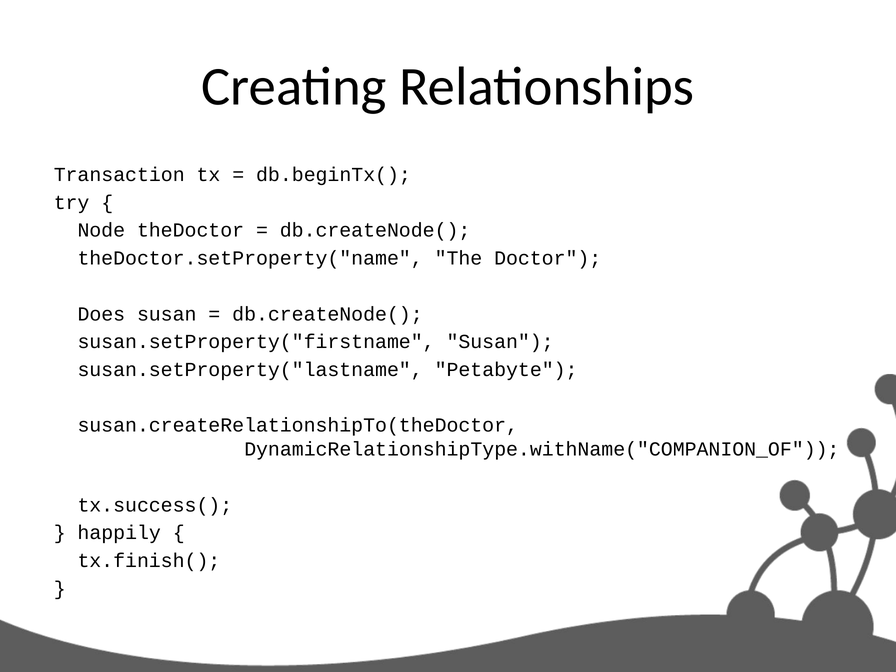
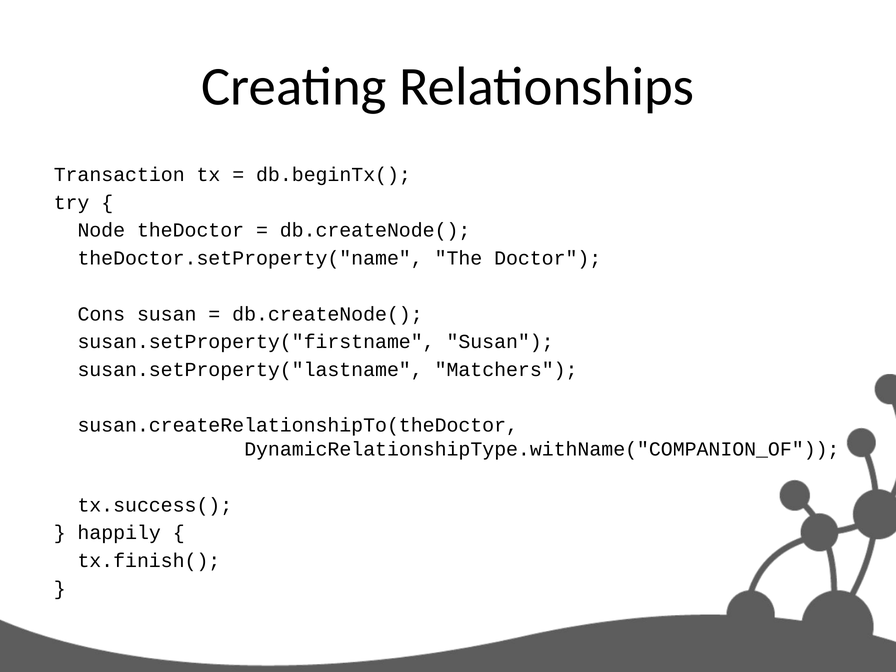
Does: Does -> Cons
Petabyte: Petabyte -> Matchers
